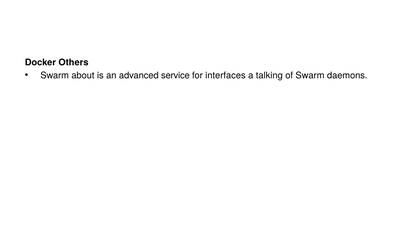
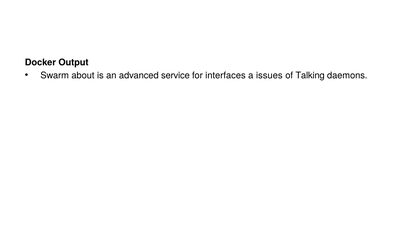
Others: Others -> Output
talking: talking -> issues
of Swarm: Swarm -> Talking
